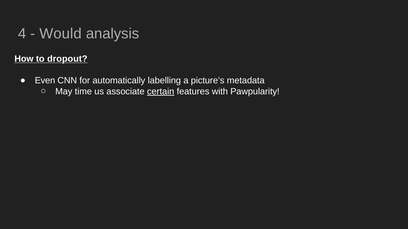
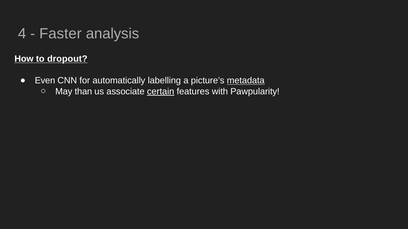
Would: Would -> Faster
metadata underline: none -> present
time: time -> than
